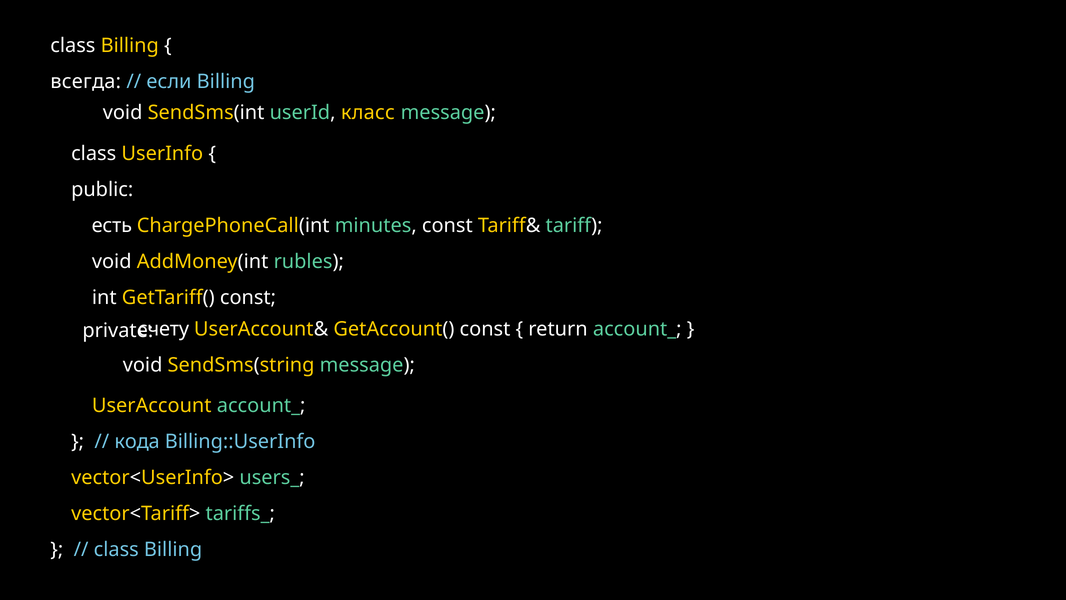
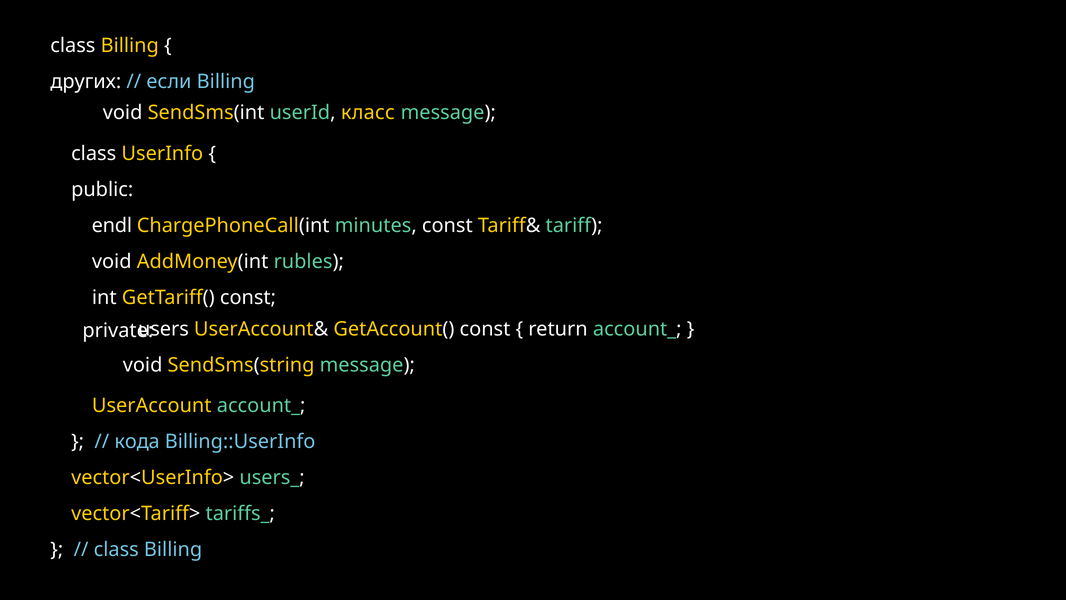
всегда: всегда -> других
есть: есть -> endl
счету: счету -> users
